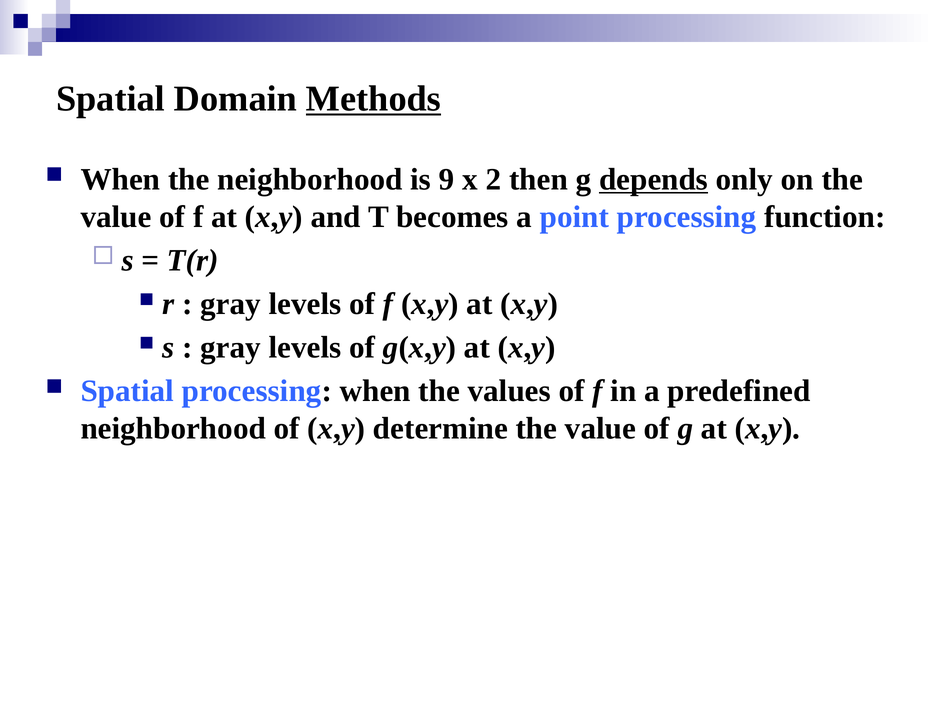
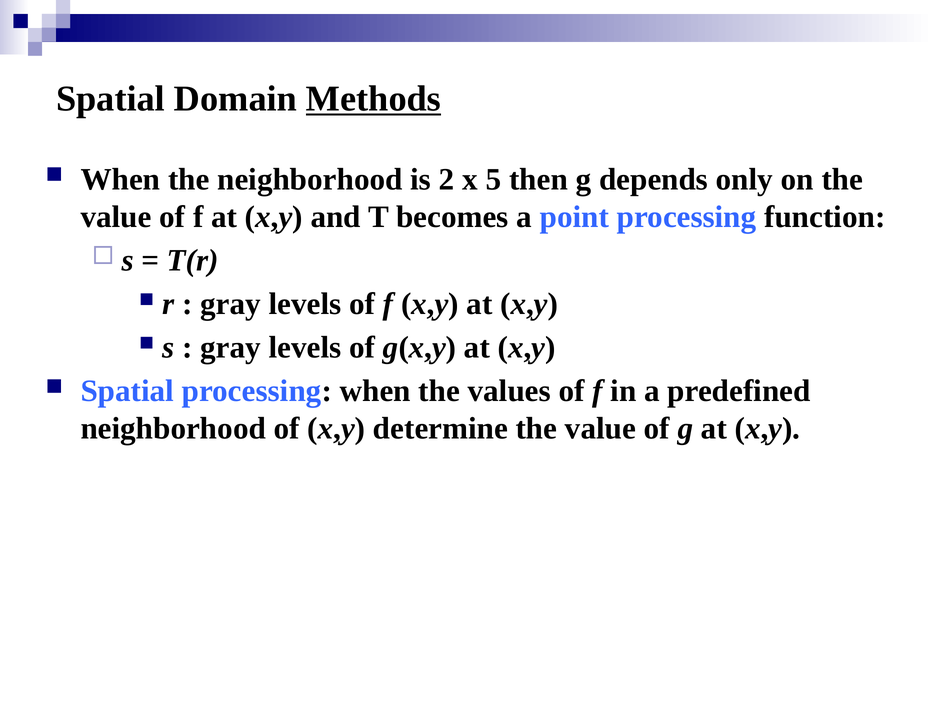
9: 9 -> 2
2: 2 -> 5
depends underline: present -> none
